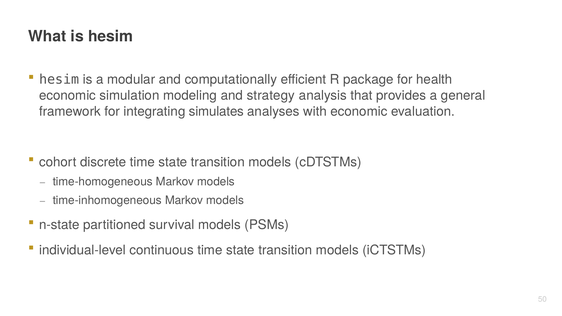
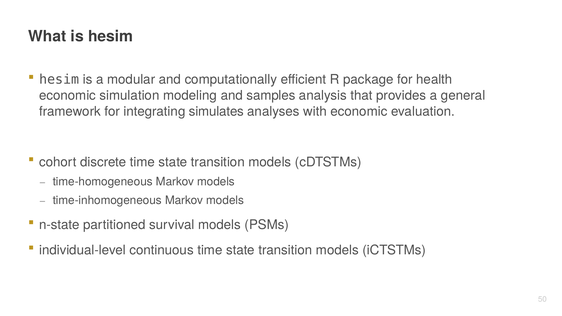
strategy: strategy -> samples
